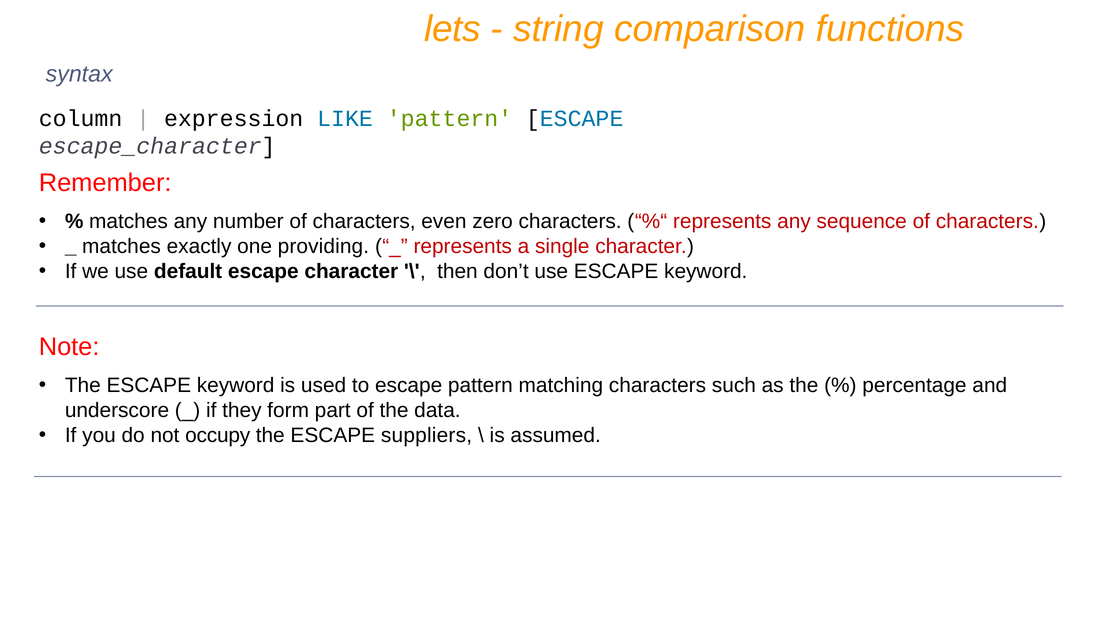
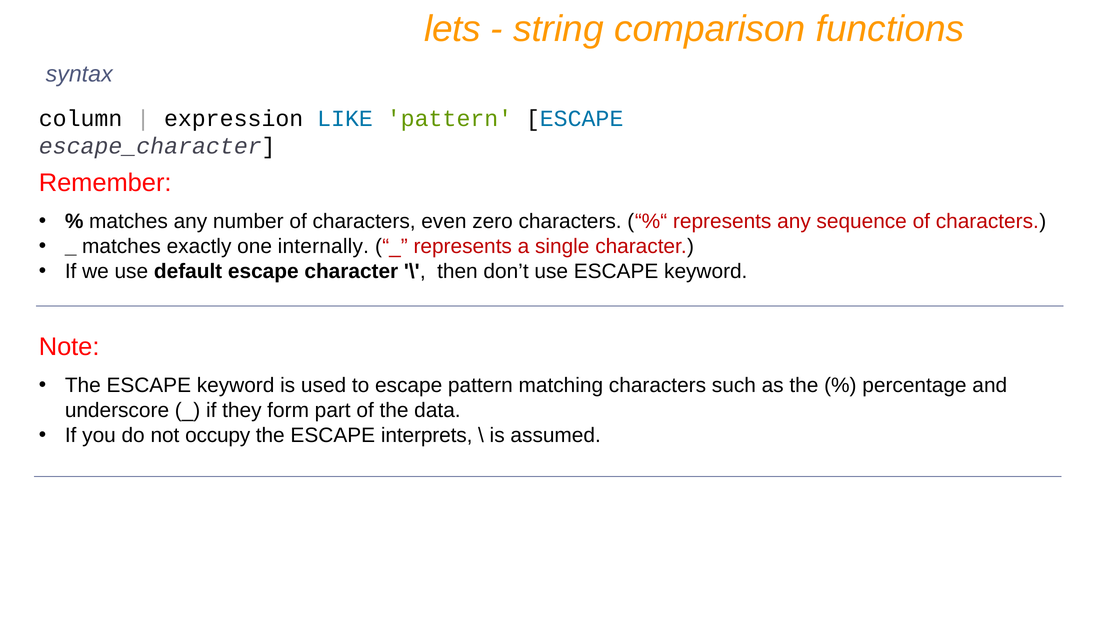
providing: providing -> internally
suppliers: suppliers -> interprets
